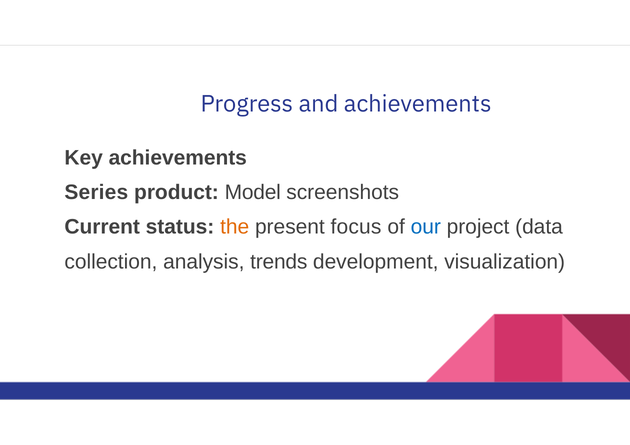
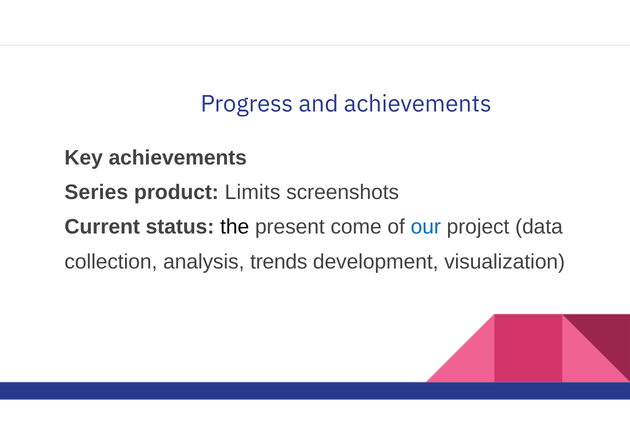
Model: Model -> Limits
the colour: orange -> black
focus: focus -> come
